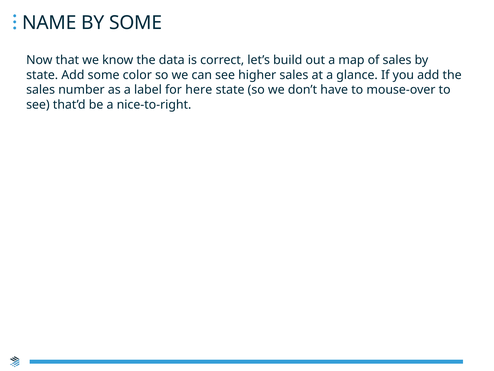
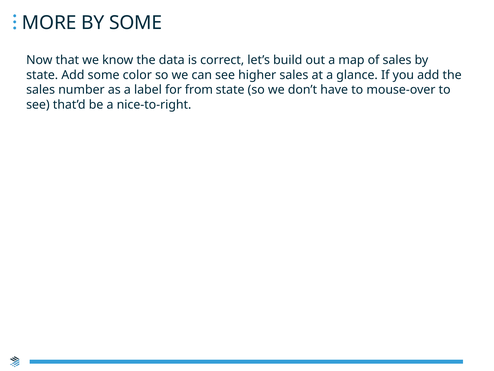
NAME: NAME -> MORE
here: here -> from
